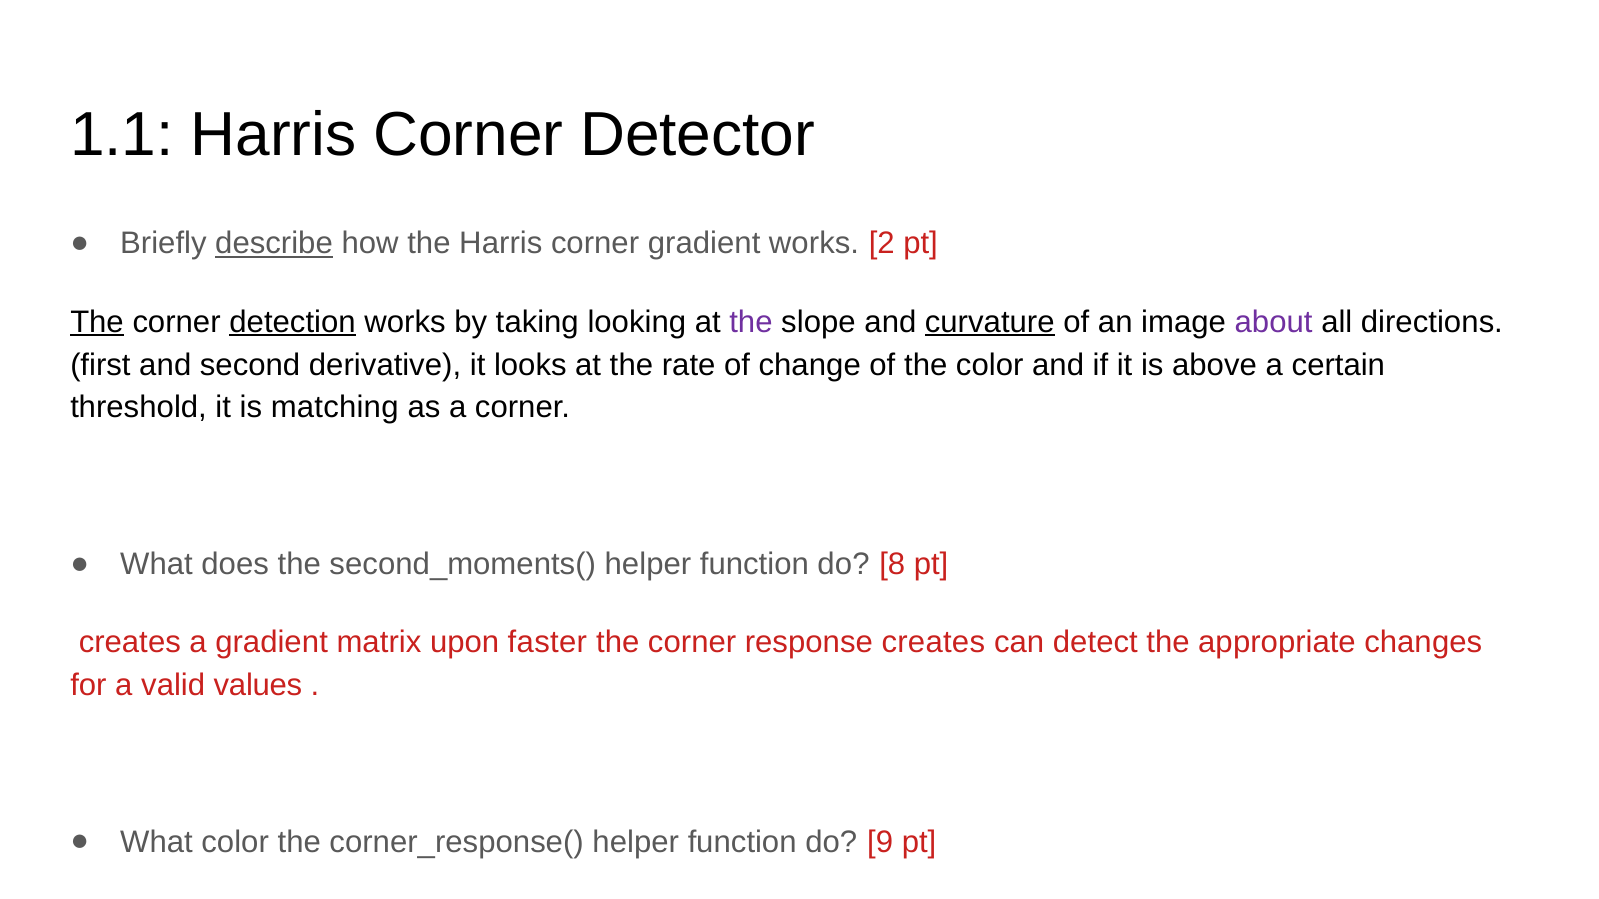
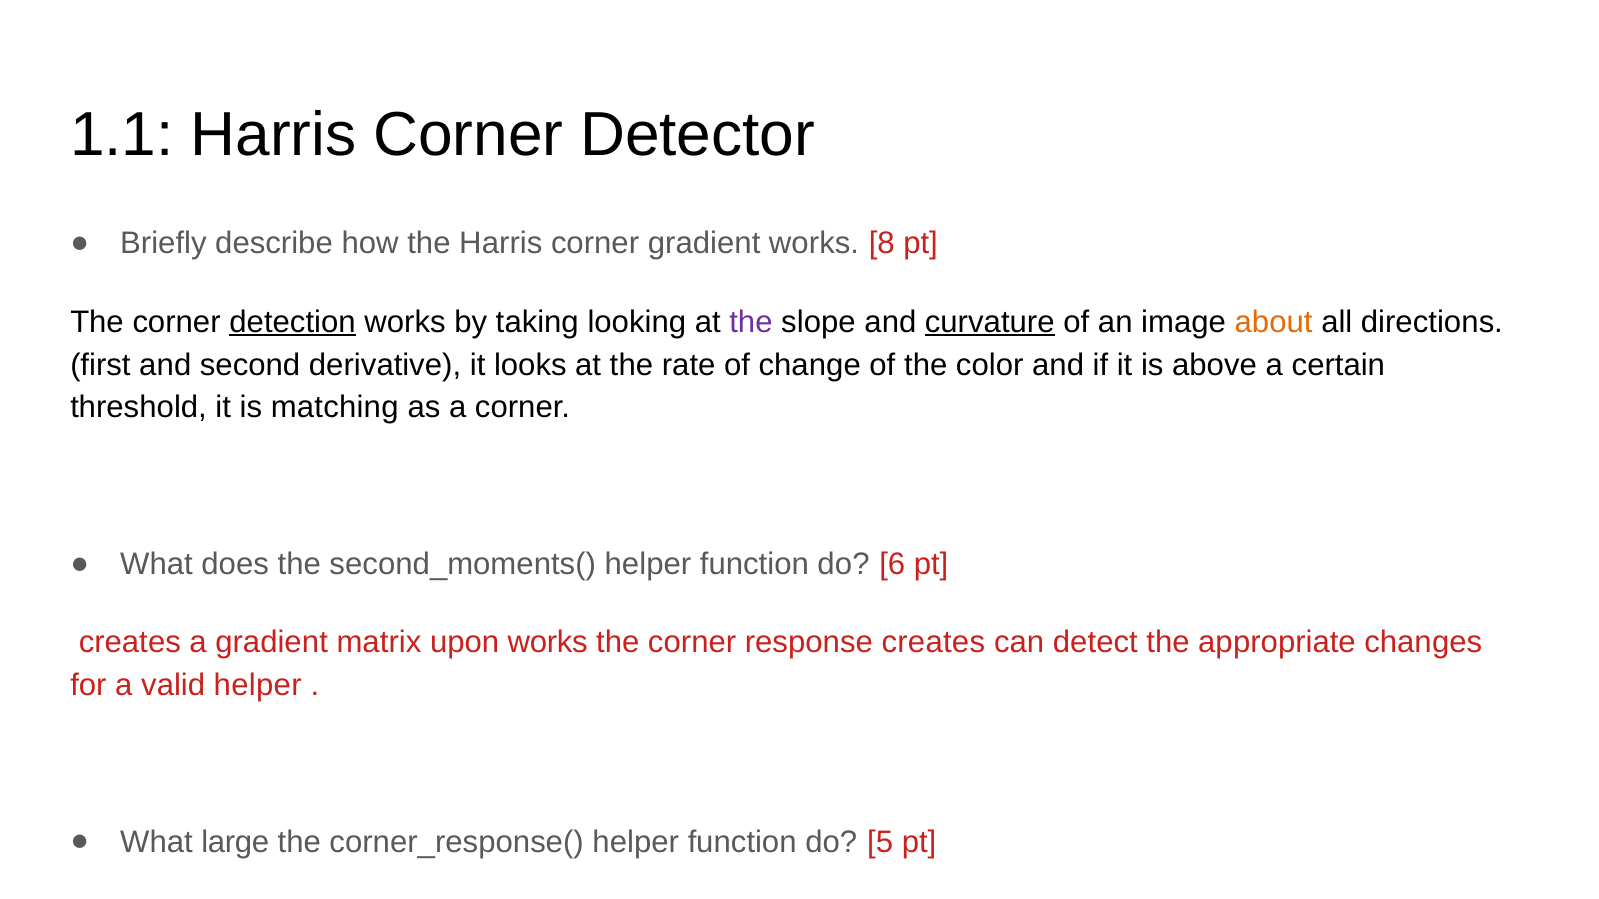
describe underline: present -> none
2: 2 -> 8
The at (97, 322) underline: present -> none
about colour: purple -> orange
8: 8 -> 6
upon faster: faster -> works
valid values: values -> helper
What color: color -> large
9: 9 -> 5
